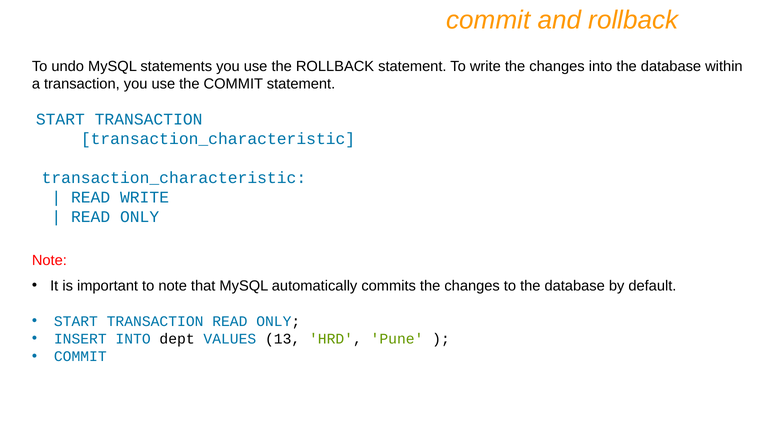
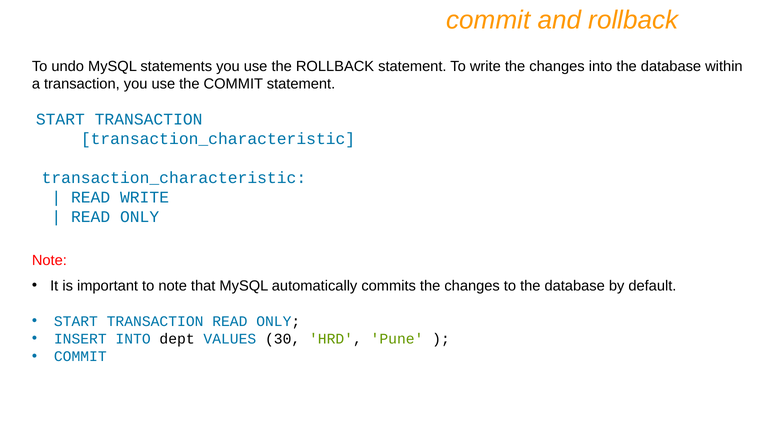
13: 13 -> 30
